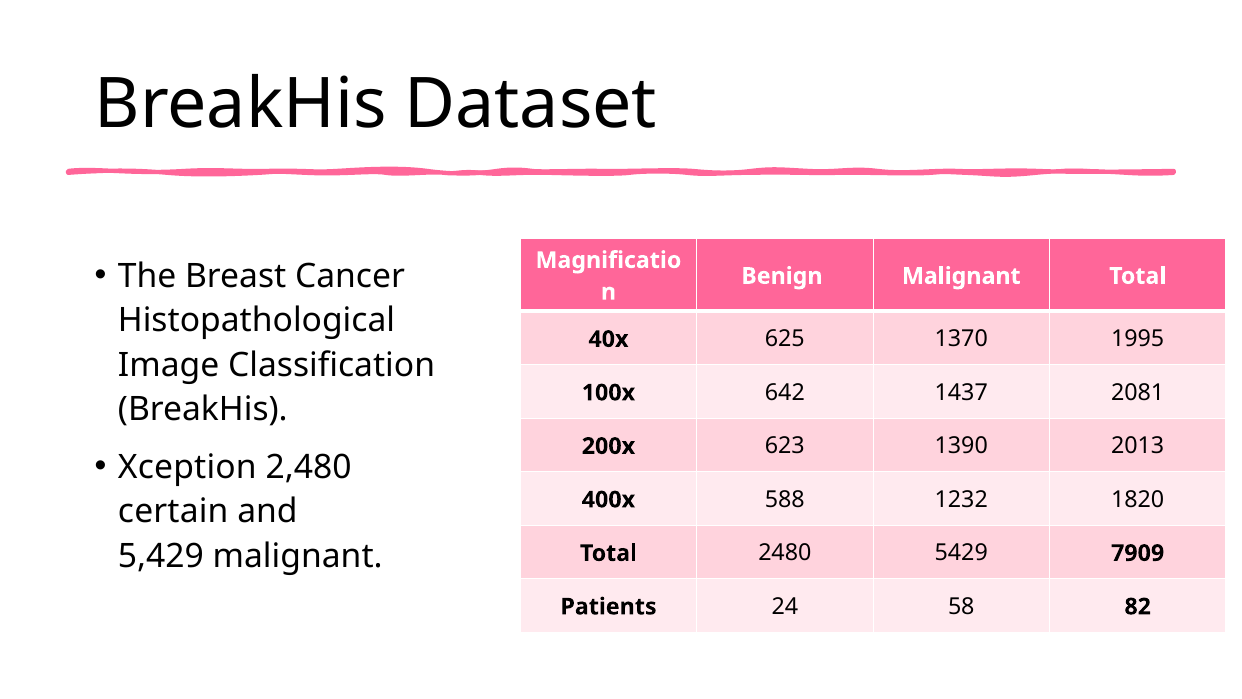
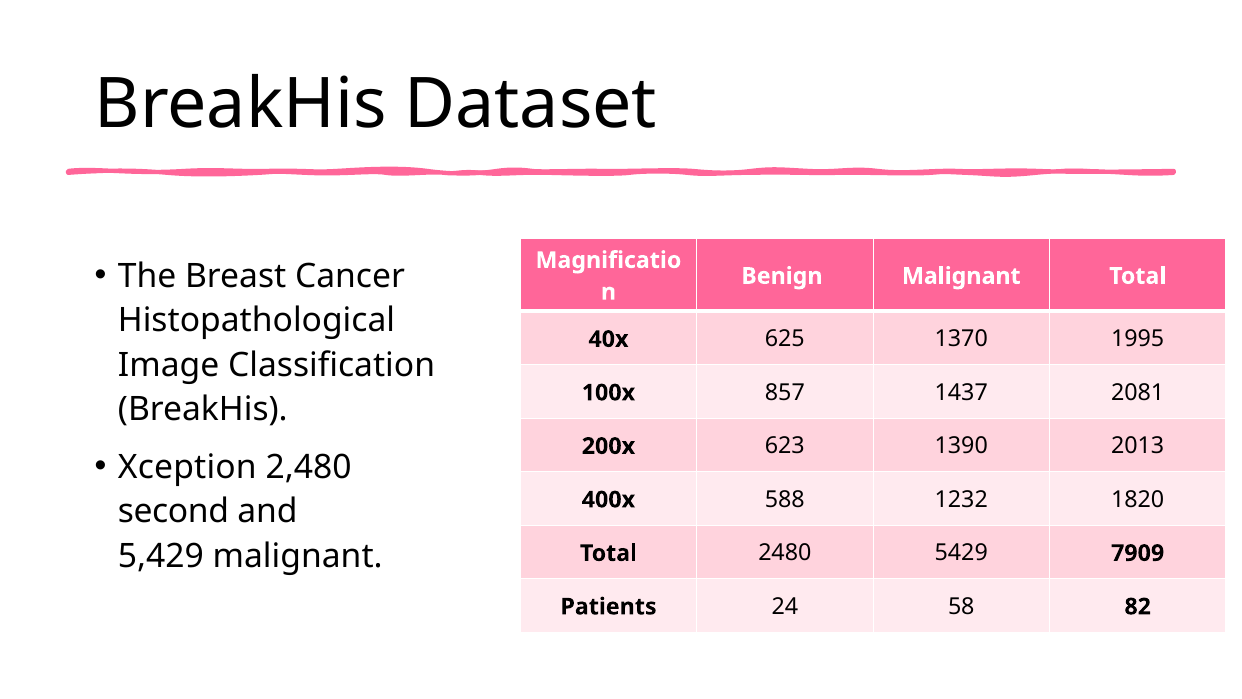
642: 642 -> 857
certain: certain -> second
